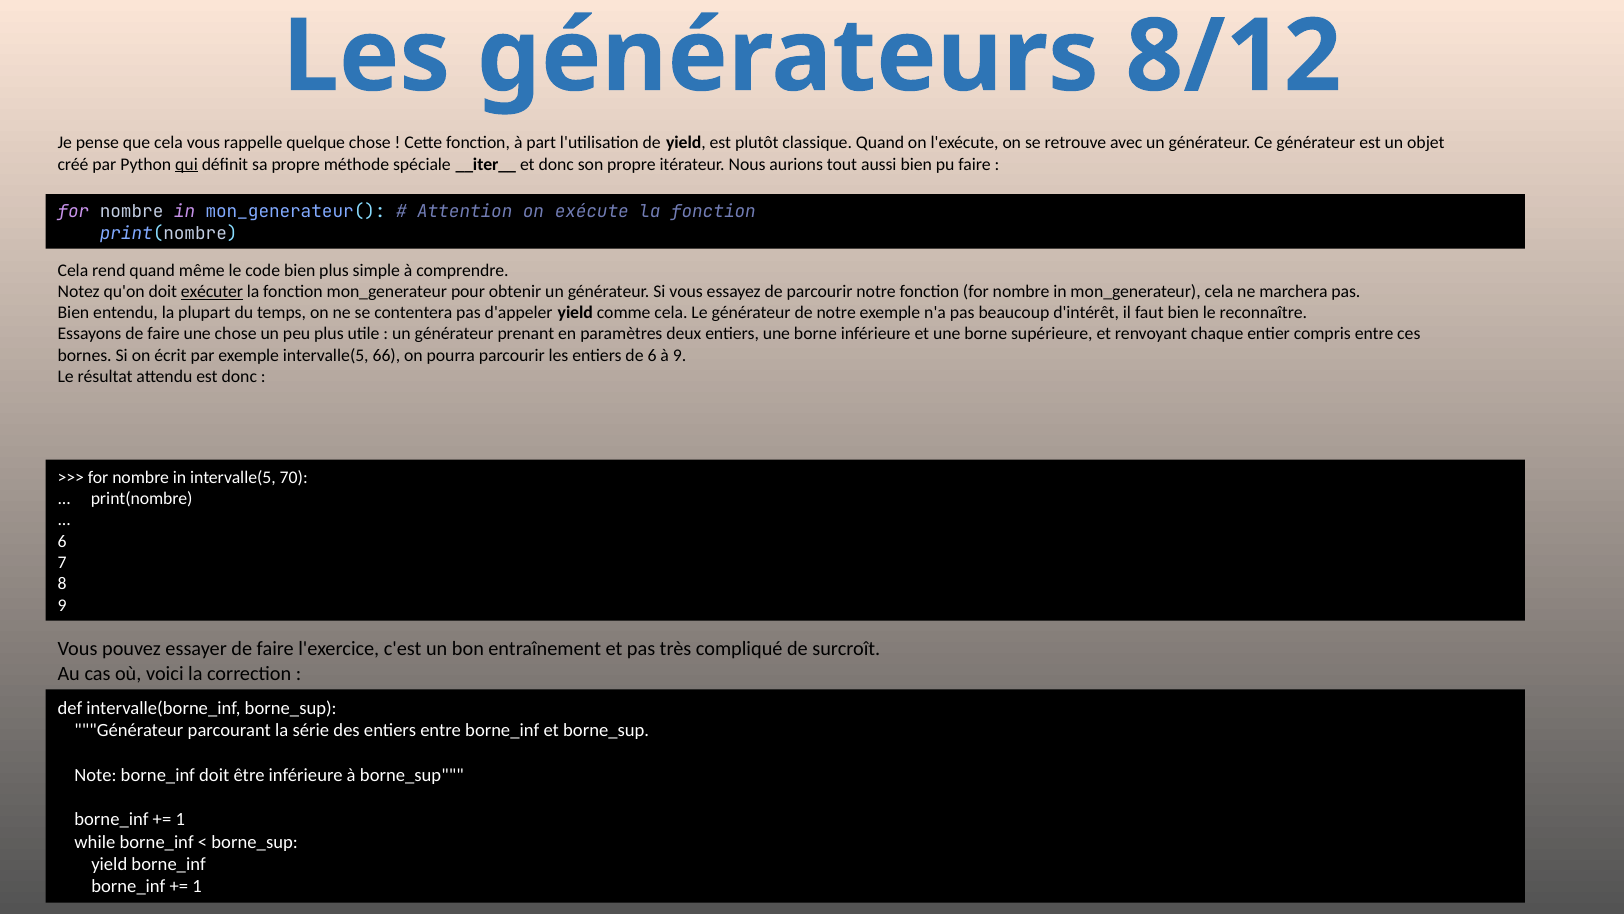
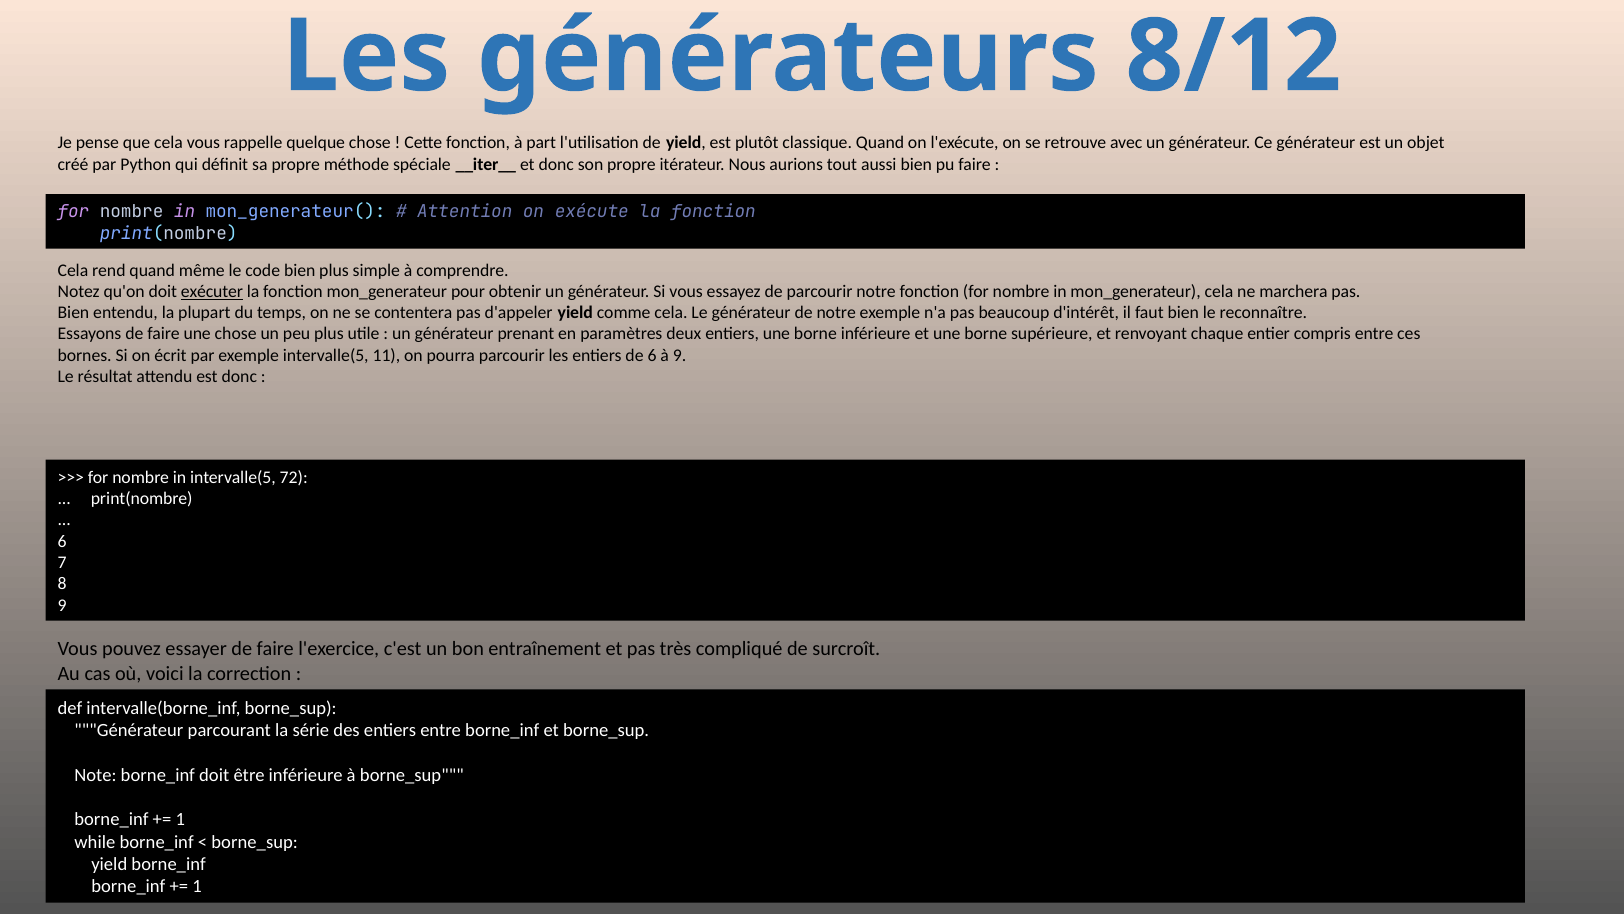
qui underline: present -> none
66: 66 -> 11
70: 70 -> 72
